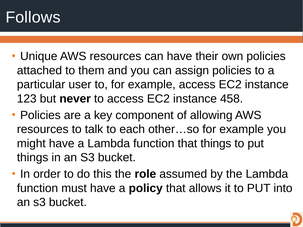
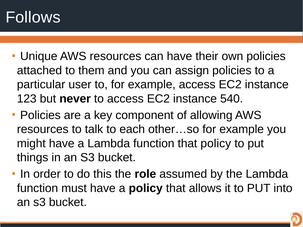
458: 458 -> 540
that things: things -> policy
